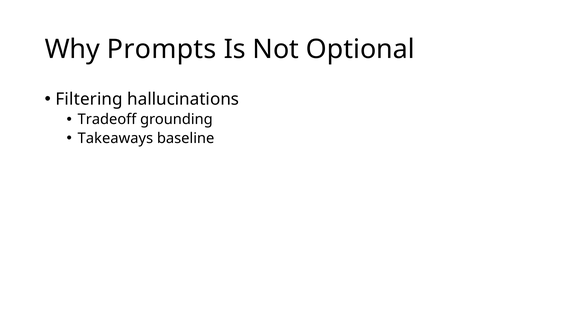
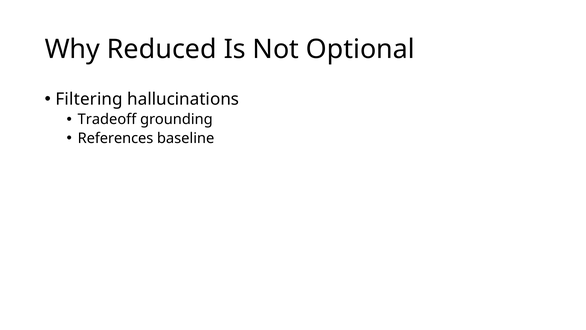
Prompts: Prompts -> Reduced
Takeaways: Takeaways -> References
